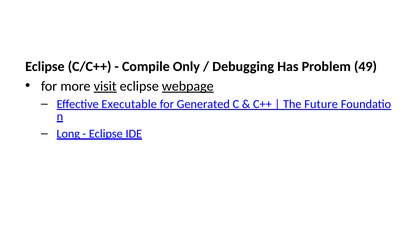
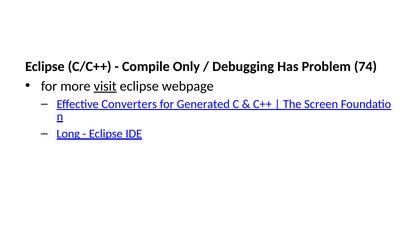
49: 49 -> 74
webpage underline: present -> none
Executable: Executable -> Converters
Future: Future -> Screen
